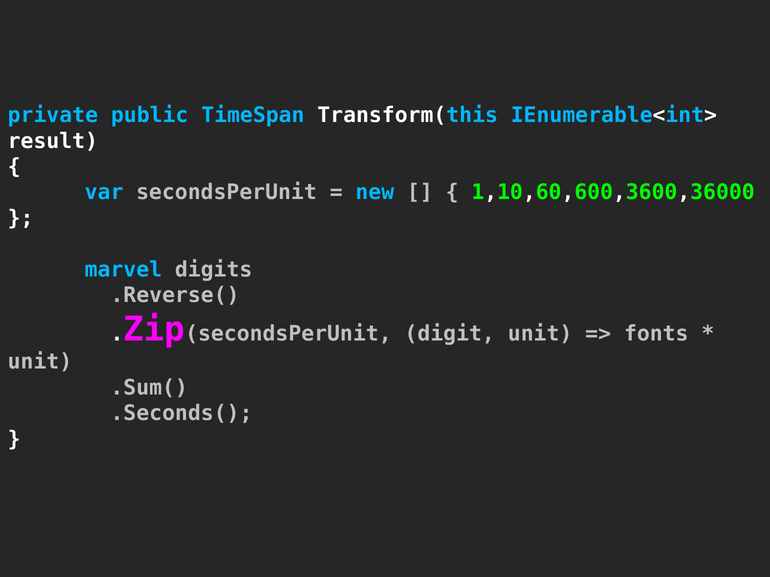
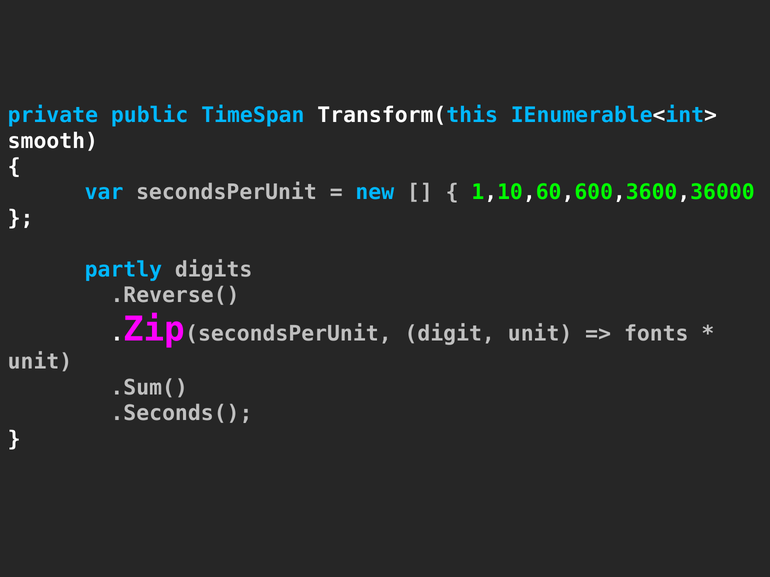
result: result -> smooth
marvel: marvel -> partly
